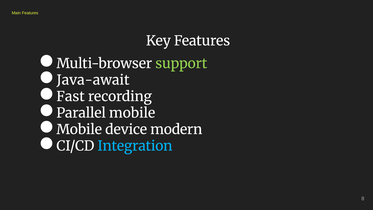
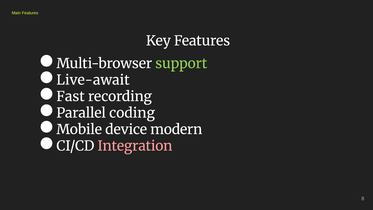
Java-await: Java-await -> Live-await
Parallel mobile: mobile -> coding
Integration colour: light blue -> pink
